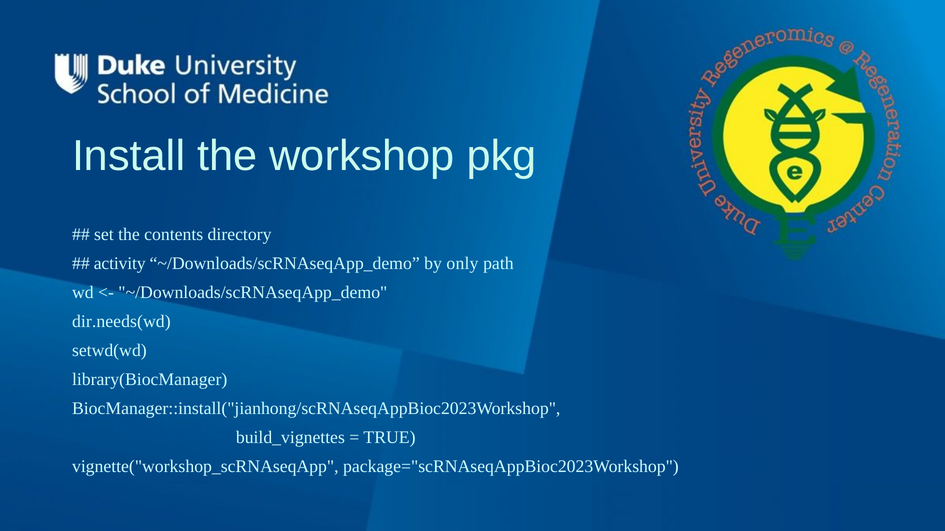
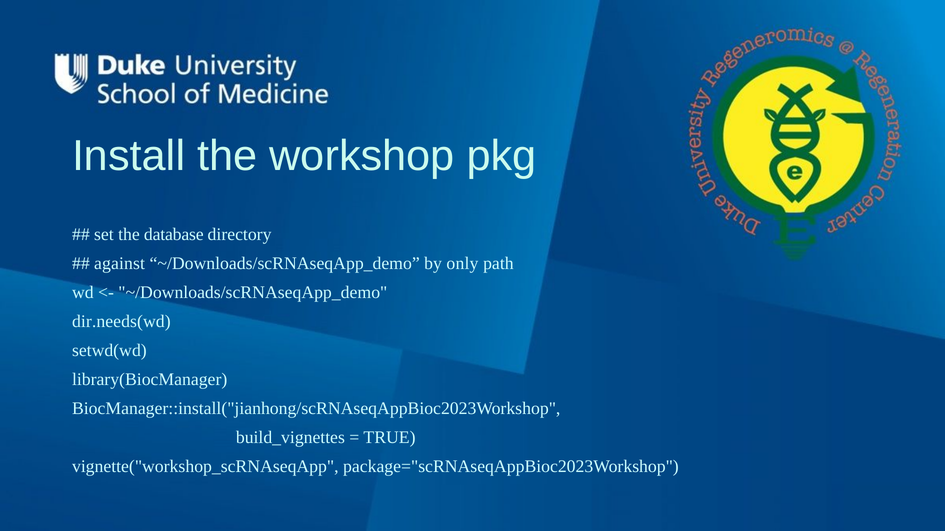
contents: contents -> database
activity: activity -> against
